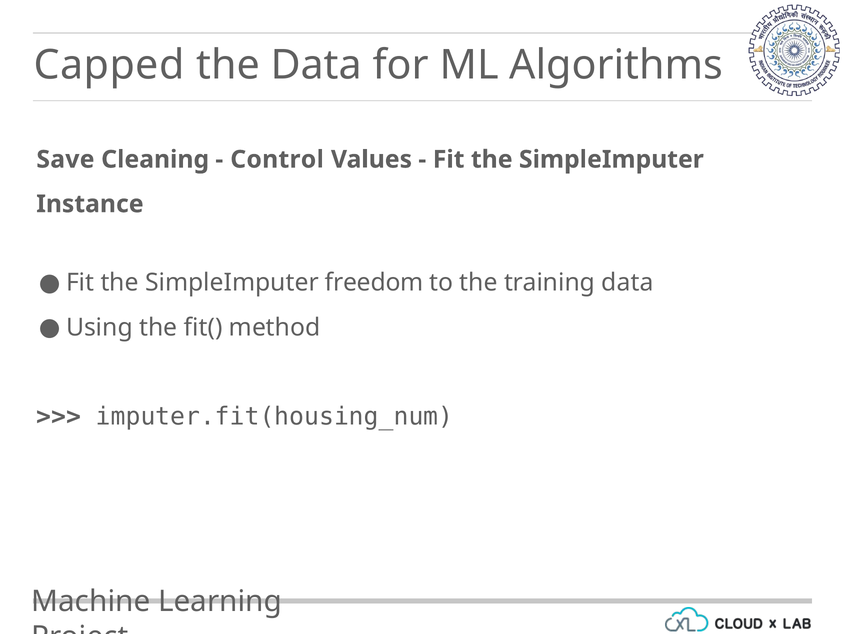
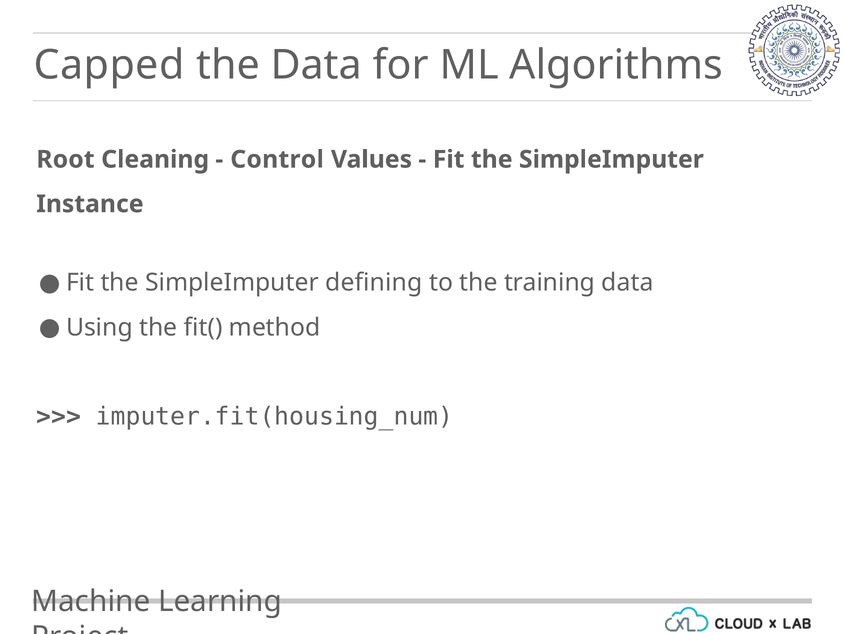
Save: Save -> Root
freedom: freedom -> defining
